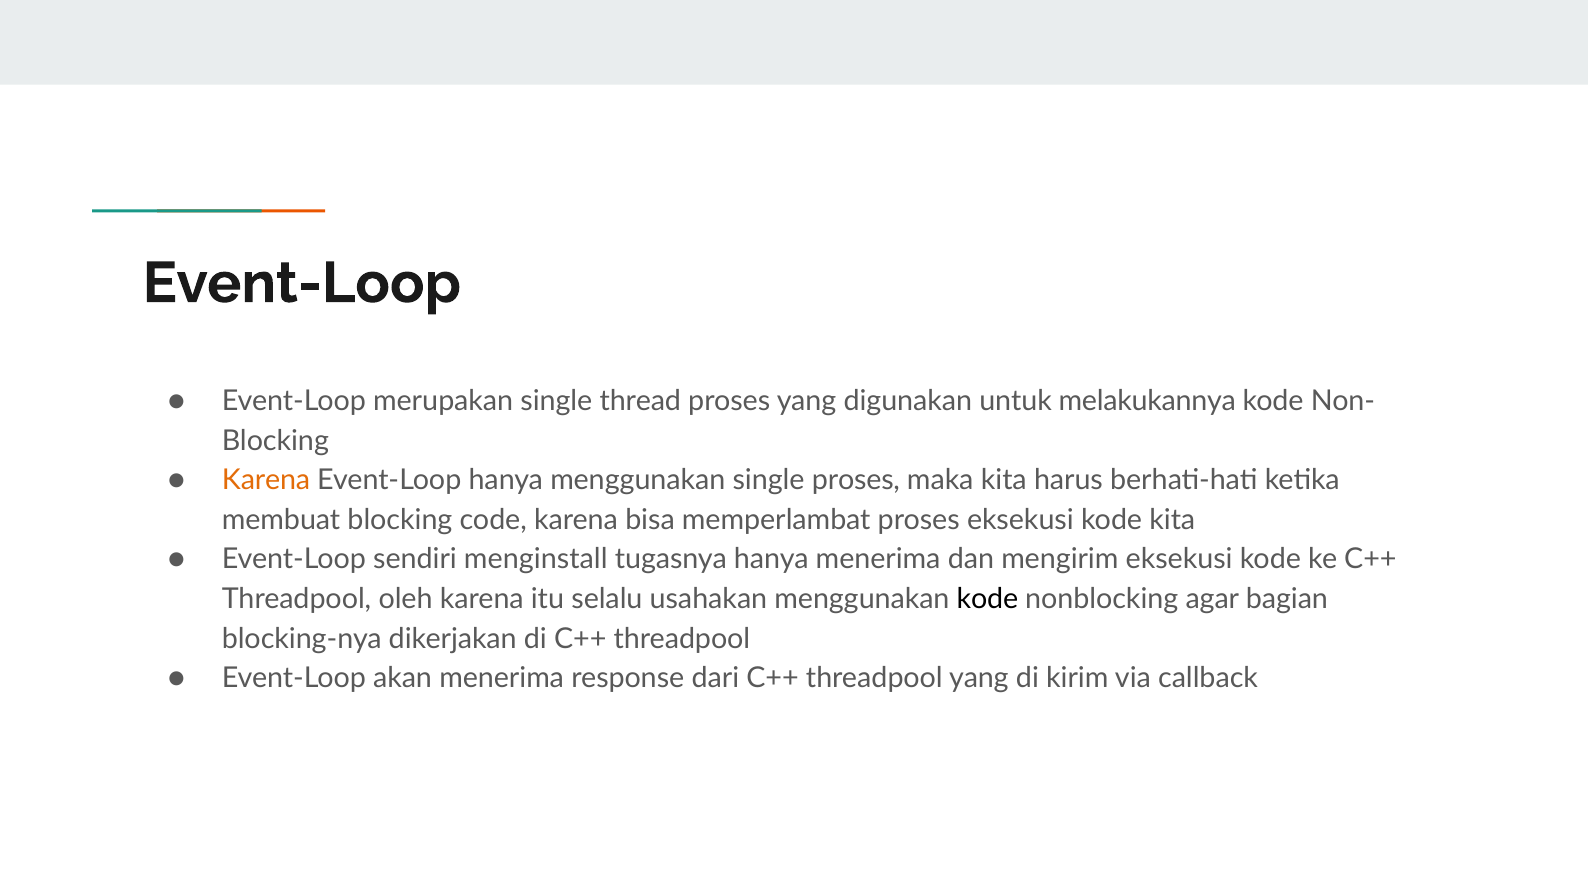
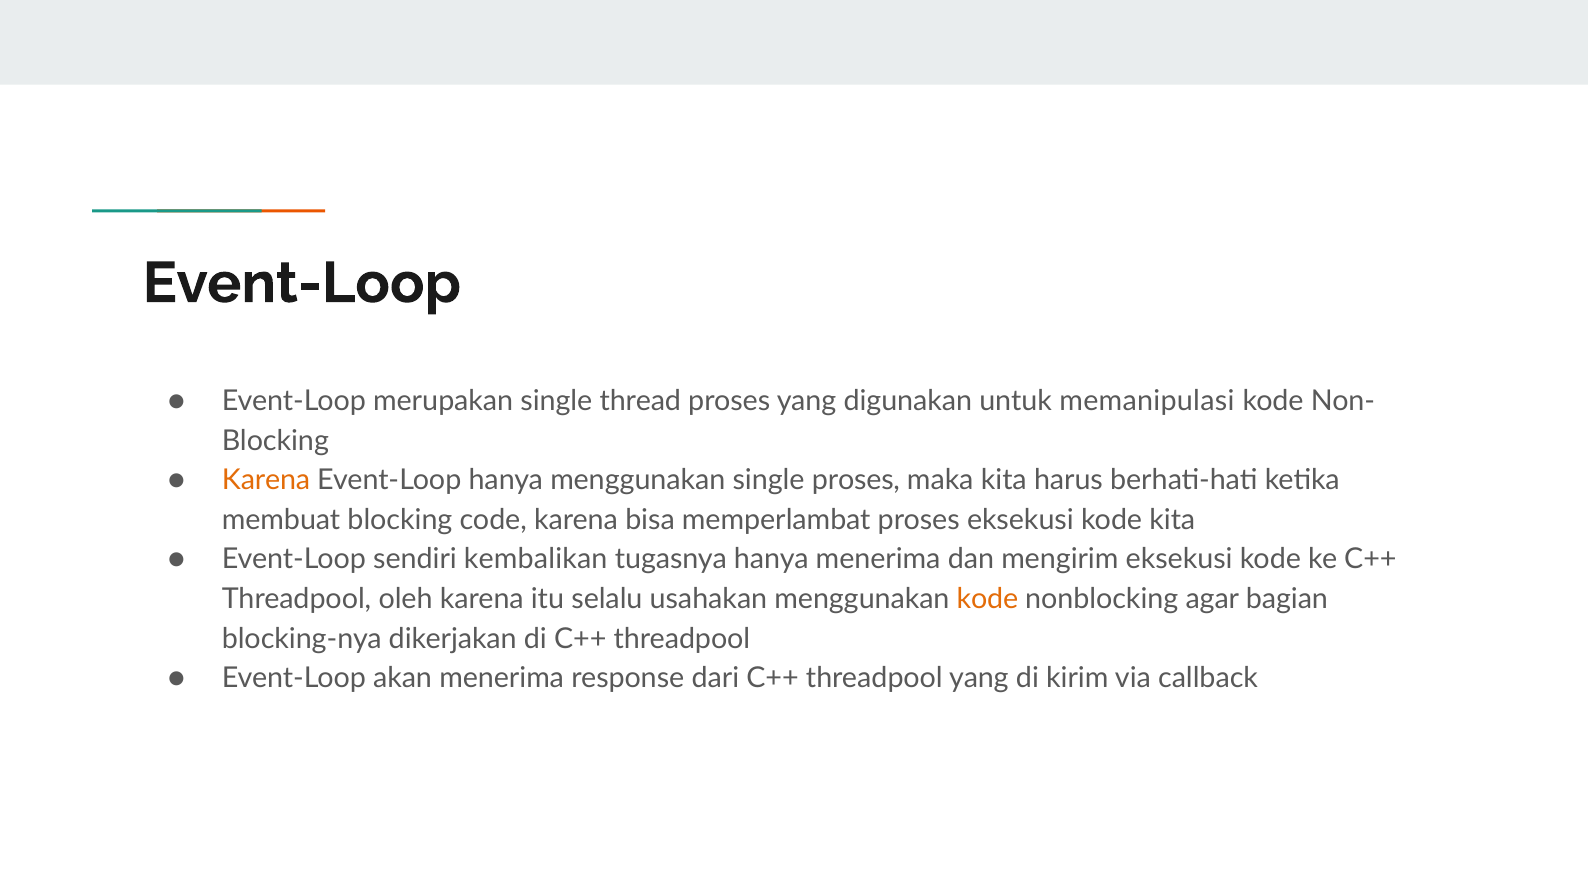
melakukannya: melakukannya -> memanipulasi
menginstall: menginstall -> kembalikan
kode at (987, 599) colour: black -> orange
